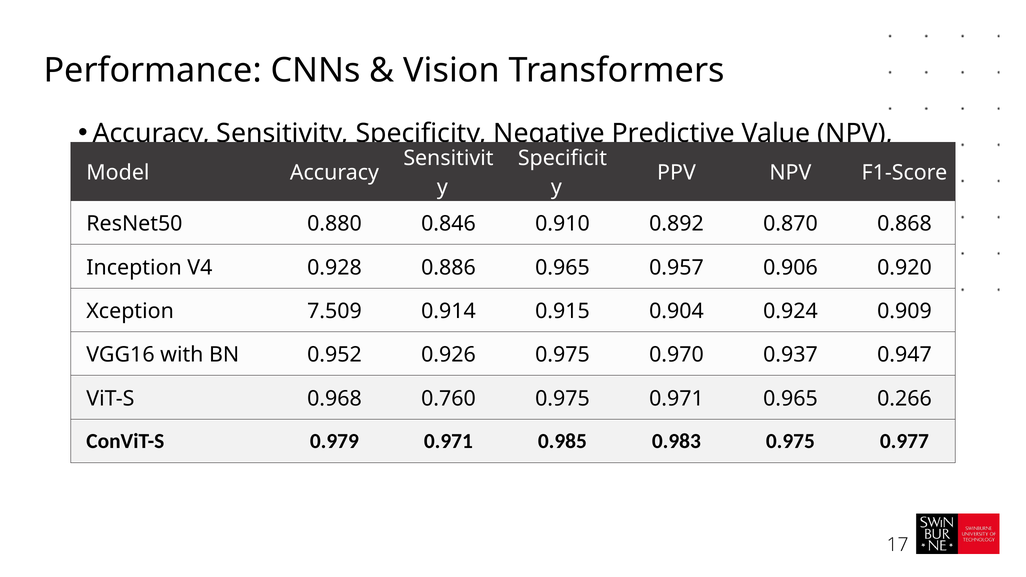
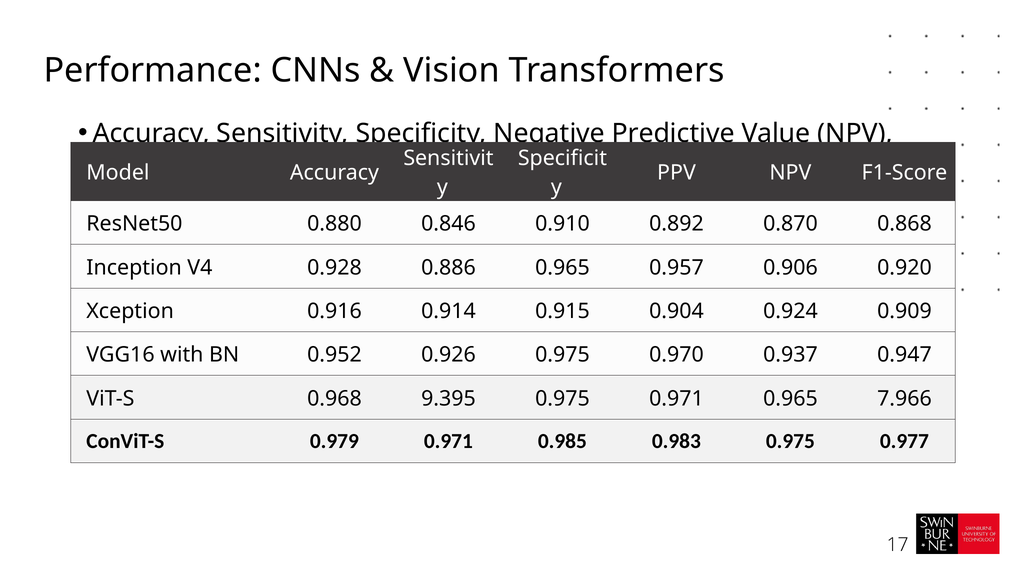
7.509: 7.509 -> 0.916
0.760: 0.760 -> 9.395
0.266: 0.266 -> 7.966
